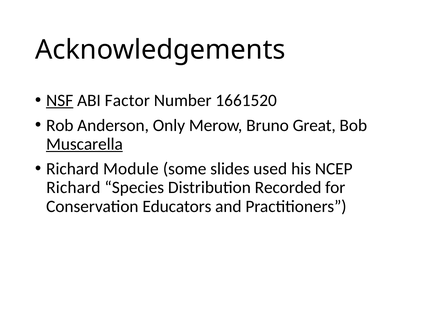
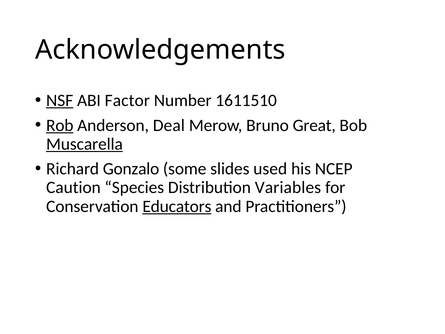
1661520: 1661520 -> 1611510
Rob underline: none -> present
Only: Only -> Deal
Module: Module -> Gonzalo
Richard at (73, 187): Richard -> Caution
Recorded: Recorded -> Variables
Educators underline: none -> present
